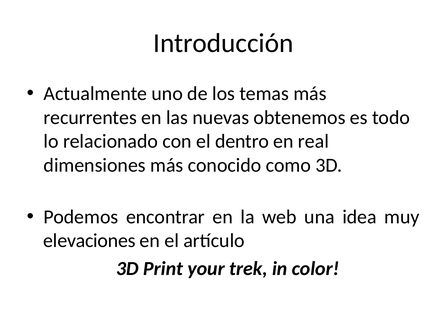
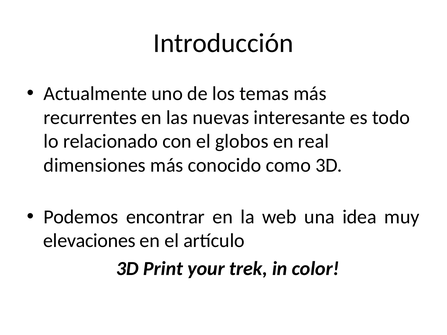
obtenemos: obtenemos -> interesante
dentro: dentro -> globos
